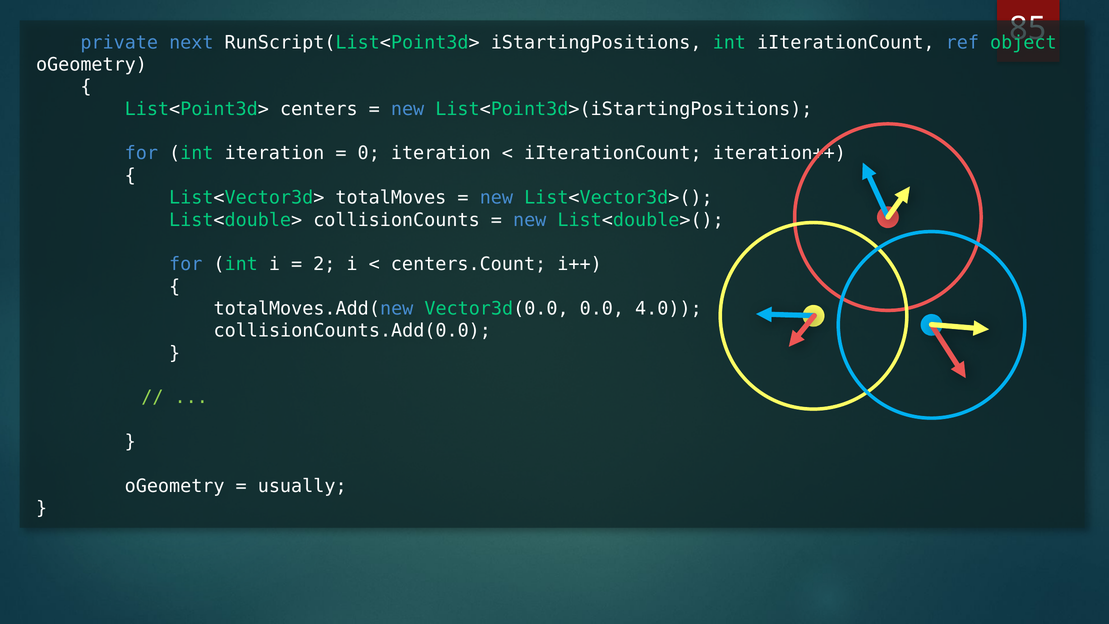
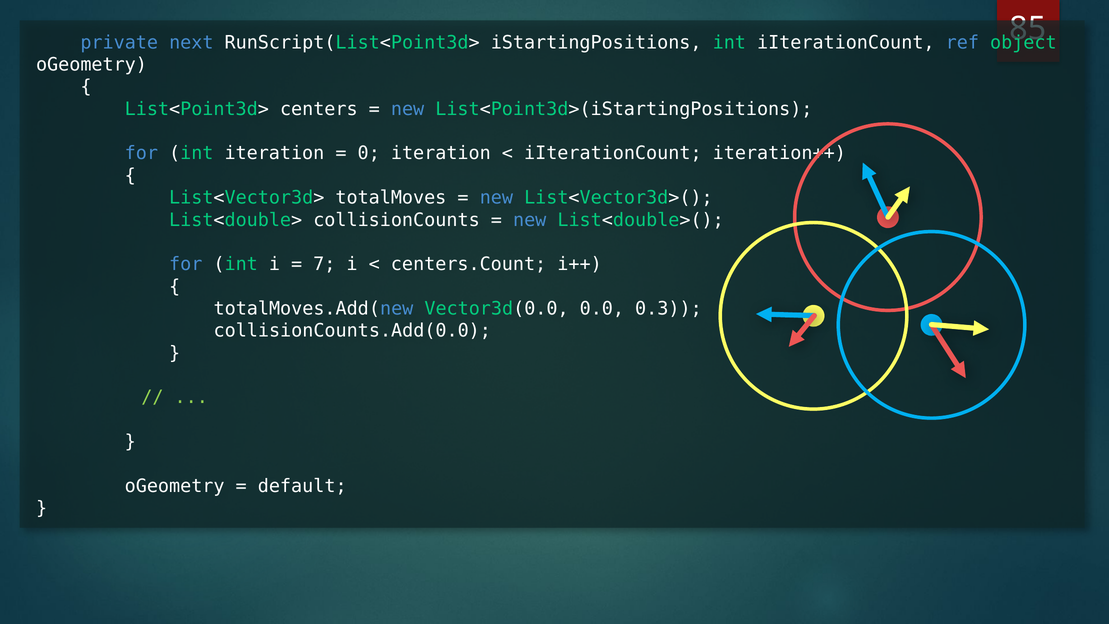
2: 2 -> 7
4.0: 4.0 -> 0.3
usually: usually -> default
